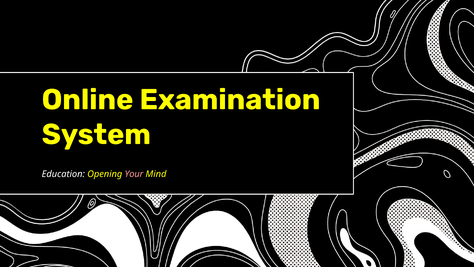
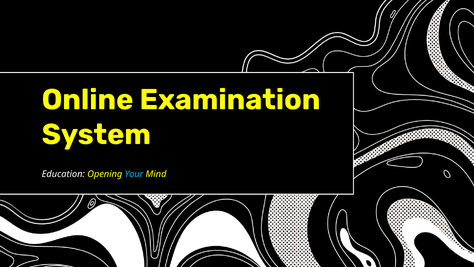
Your colour: pink -> light blue
